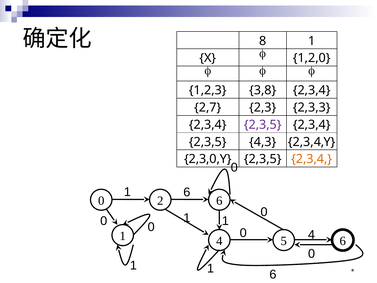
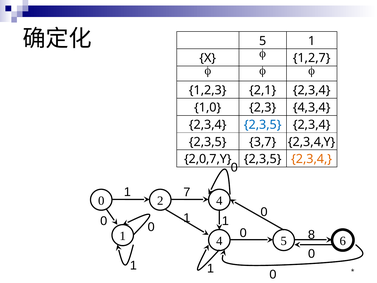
8 at (263, 41): 8 -> 5
1,2,0: 1,2,0 -> 1,2,7
3,8: 3,8 -> 2,1
2,7: 2,7 -> 1,0
2,3,3: 2,3,3 -> 4,3,4
2,3,5 at (263, 125) colour: purple -> blue
4,3: 4,3 -> 3,7
2,3,0,Y: 2,3,0,Y -> 2,0,7,Y
6 at (187, 192): 6 -> 7
2 6: 6 -> 4
0 4: 4 -> 8
6 at (273, 274): 6 -> 0
